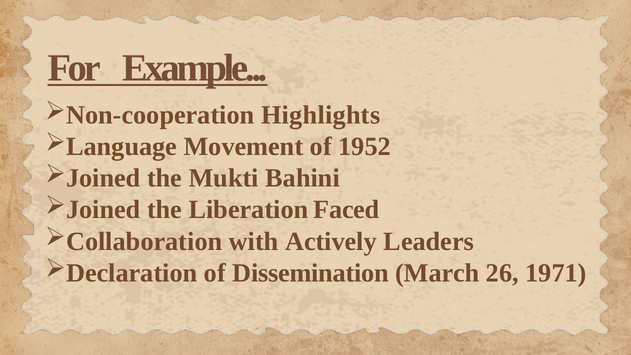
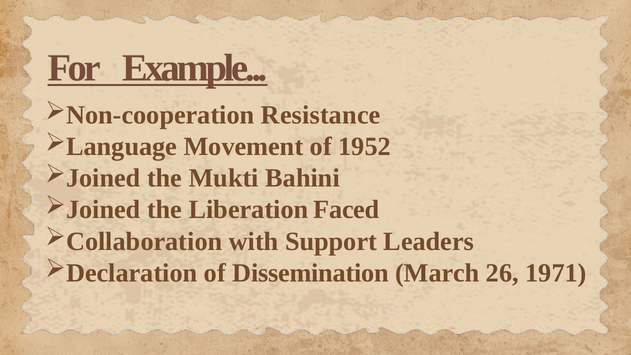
Highlights: Highlights -> Resistance
Actively: Actively -> Support
